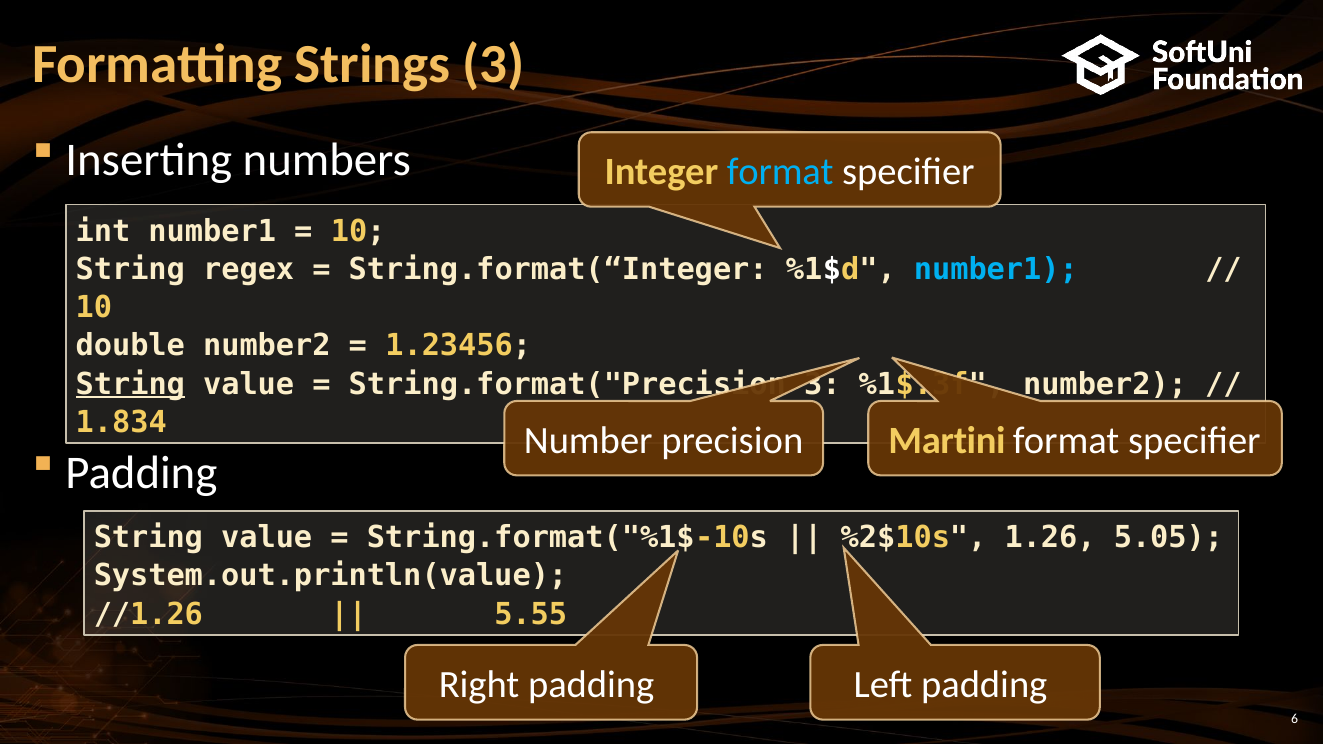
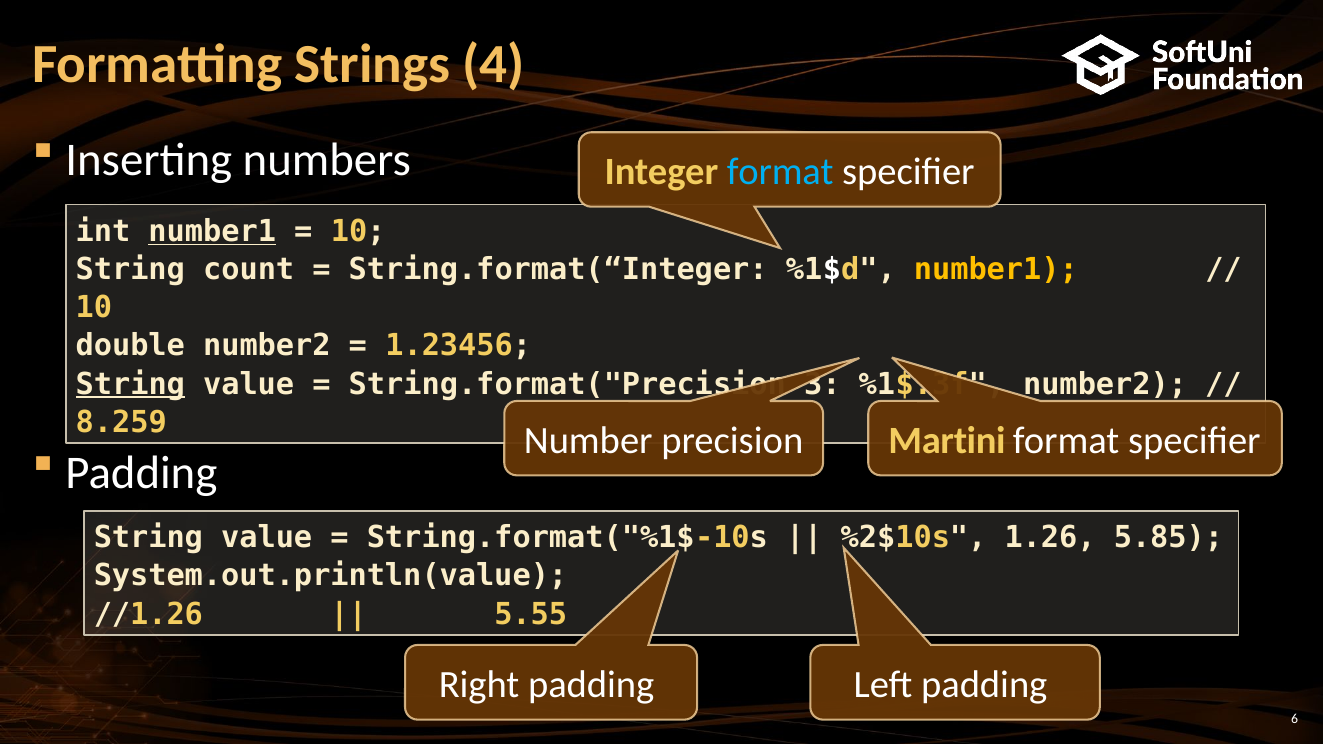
Strings 3: 3 -> 4
number1 at (212, 232) underline: none -> present
regex: regex -> count
number1 at (996, 270) colour: light blue -> yellow
1.834: 1.834 -> 8.259
5.05: 5.05 -> 5.85
